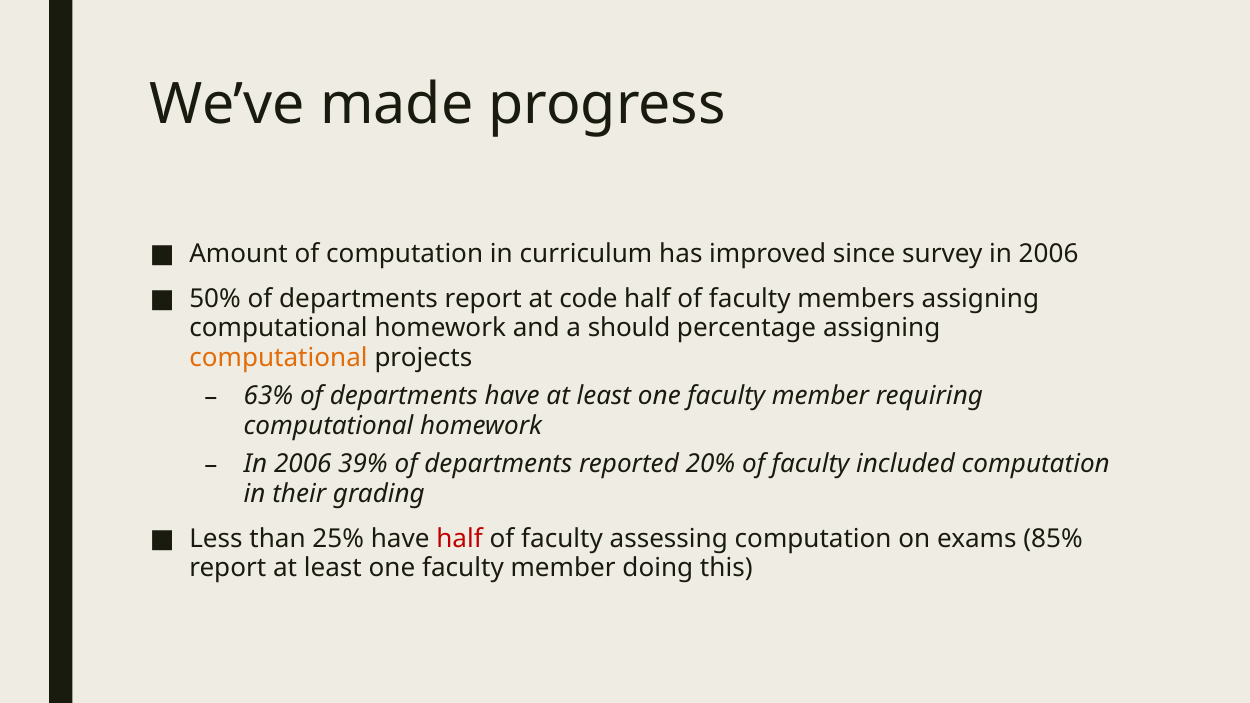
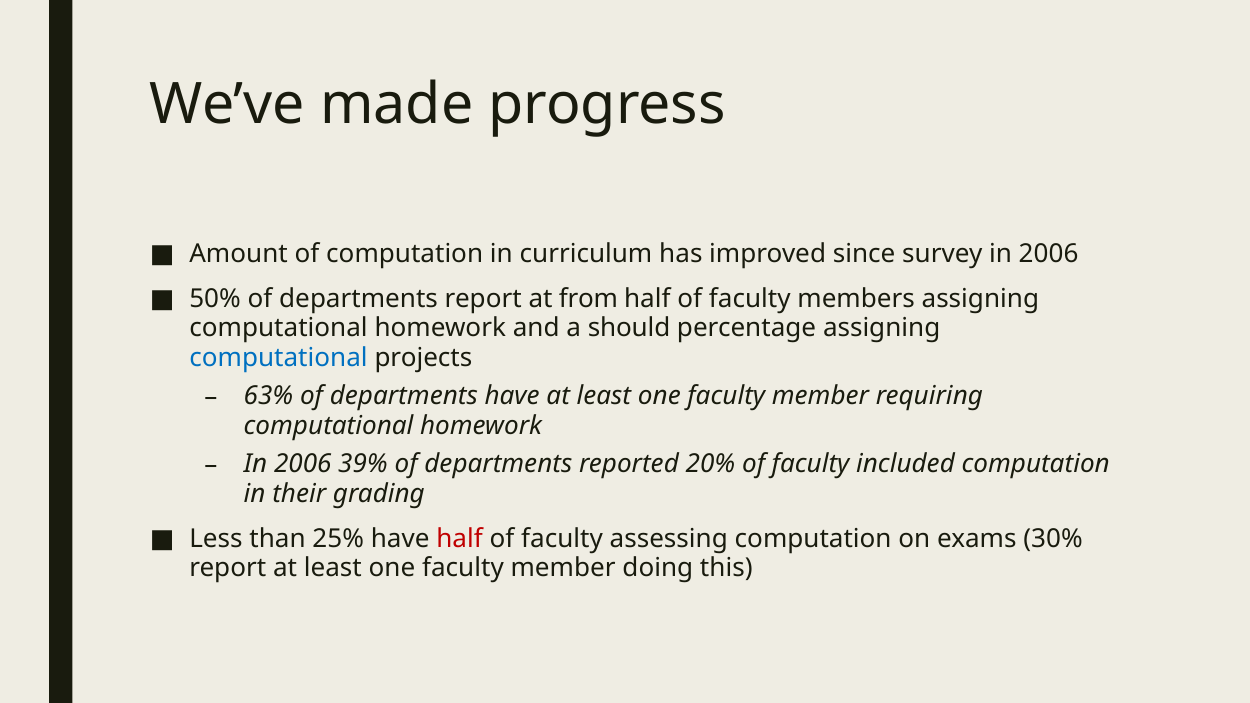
code: code -> from
computational at (279, 358) colour: orange -> blue
85%: 85% -> 30%
